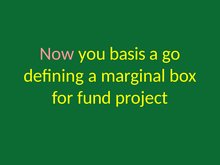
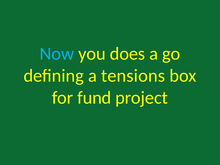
Now colour: pink -> light blue
basis: basis -> does
marginal: marginal -> tensions
